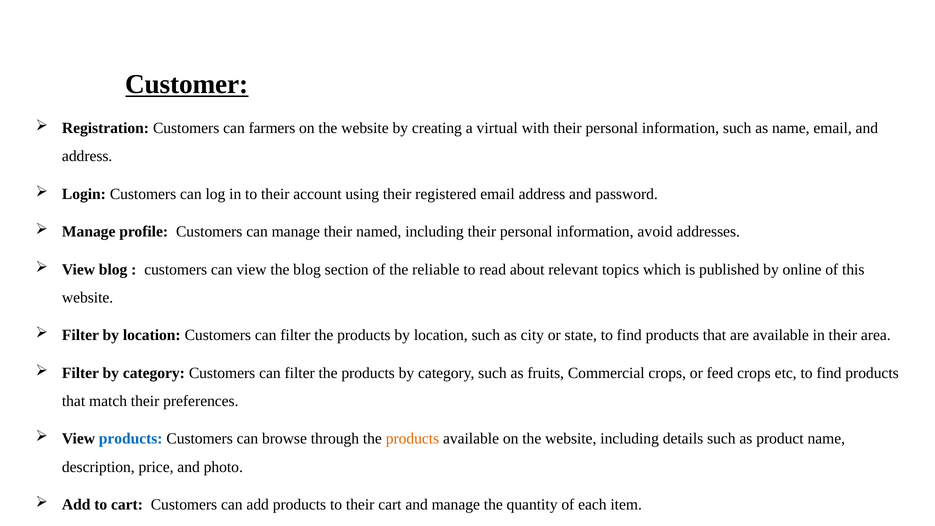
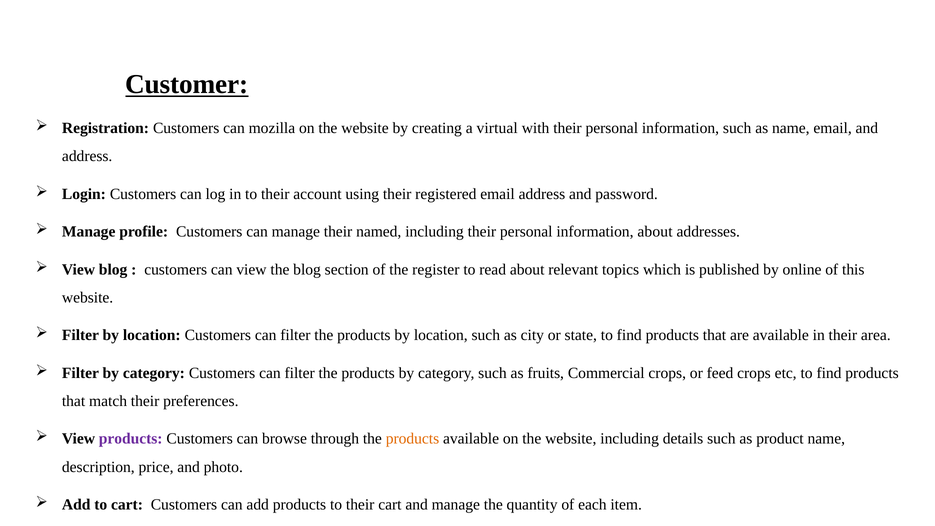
farmers: farmers -> mozilla
information avoid: avoid -> about
reliable: reliable -> register
products at (131, 439) colour: blue -> purple
